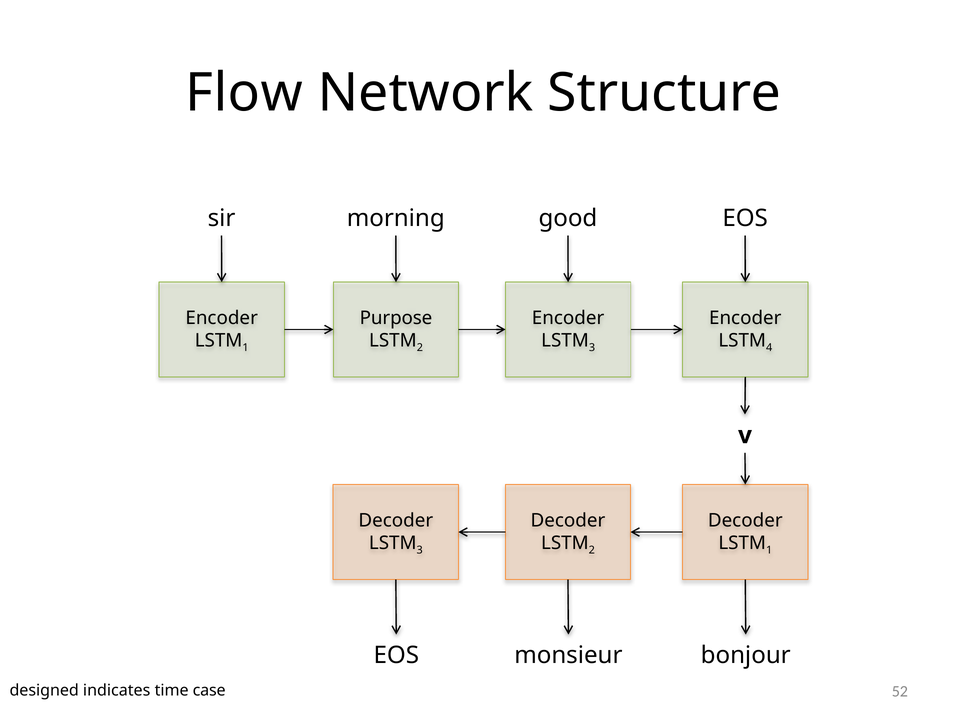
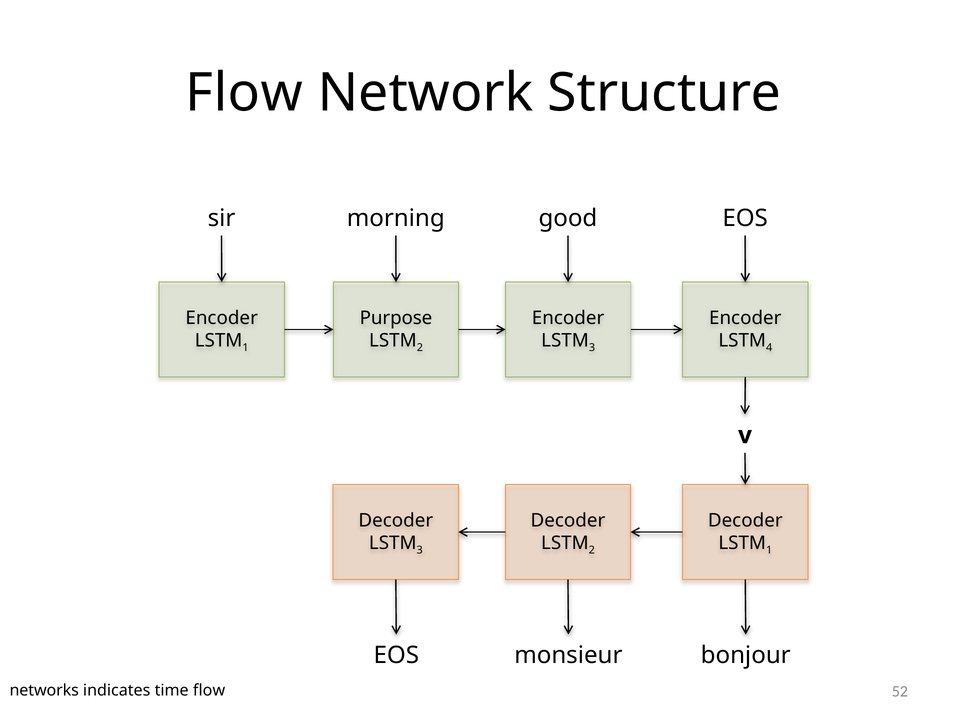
designed: designed -> networks
time case: case -> flow
